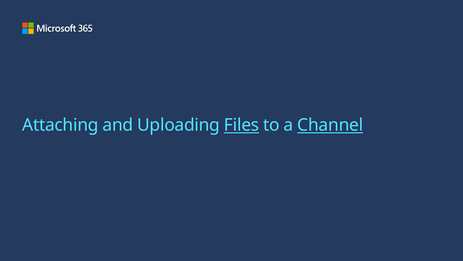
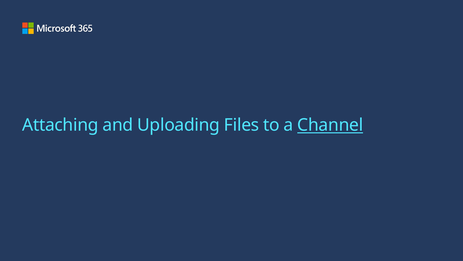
Files underline: present -> none
